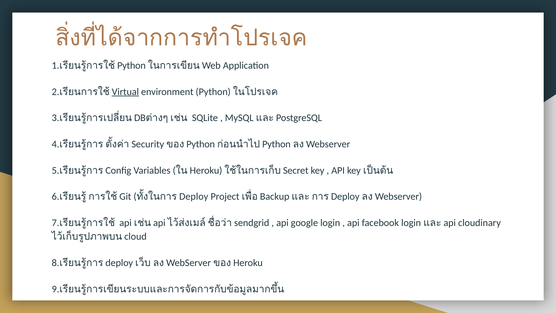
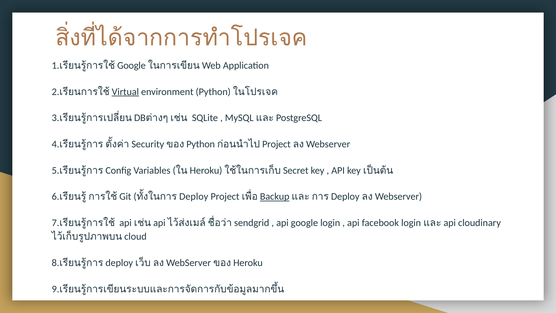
Python at (131, 65): Python -> Google
Python at (276, 144): Python -> Project
Backup underline: none -> present
